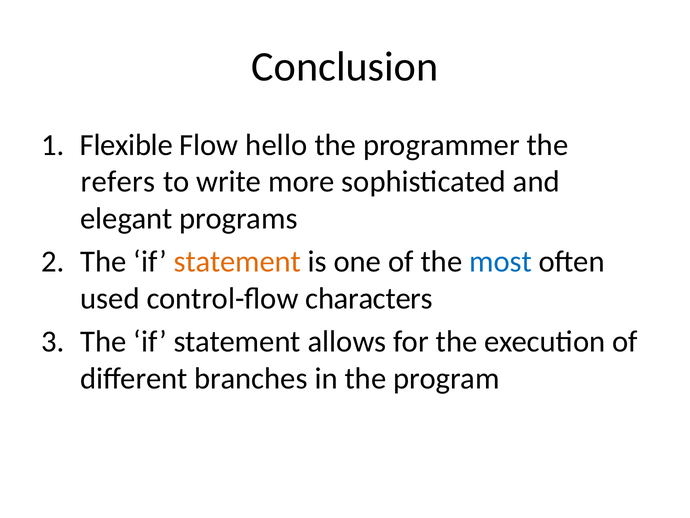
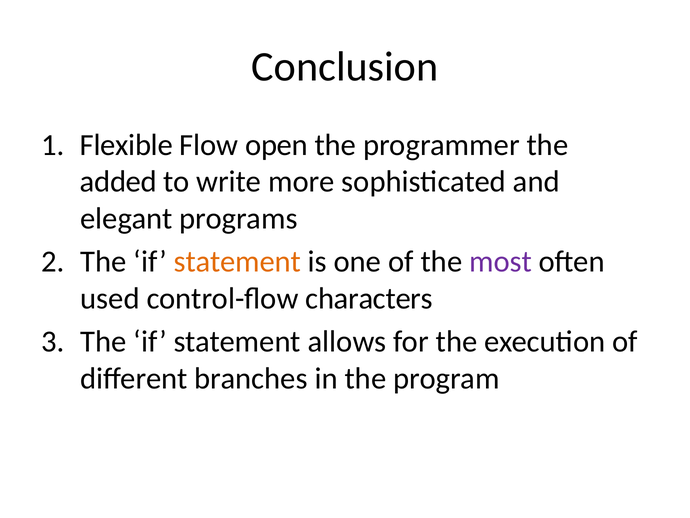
hello: hello -> open
refers: refers -> added
most colour: blue -> purple
